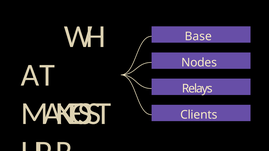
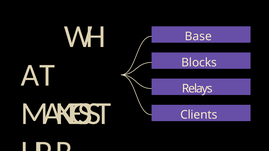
Nodes: Nodes -> Blocks
